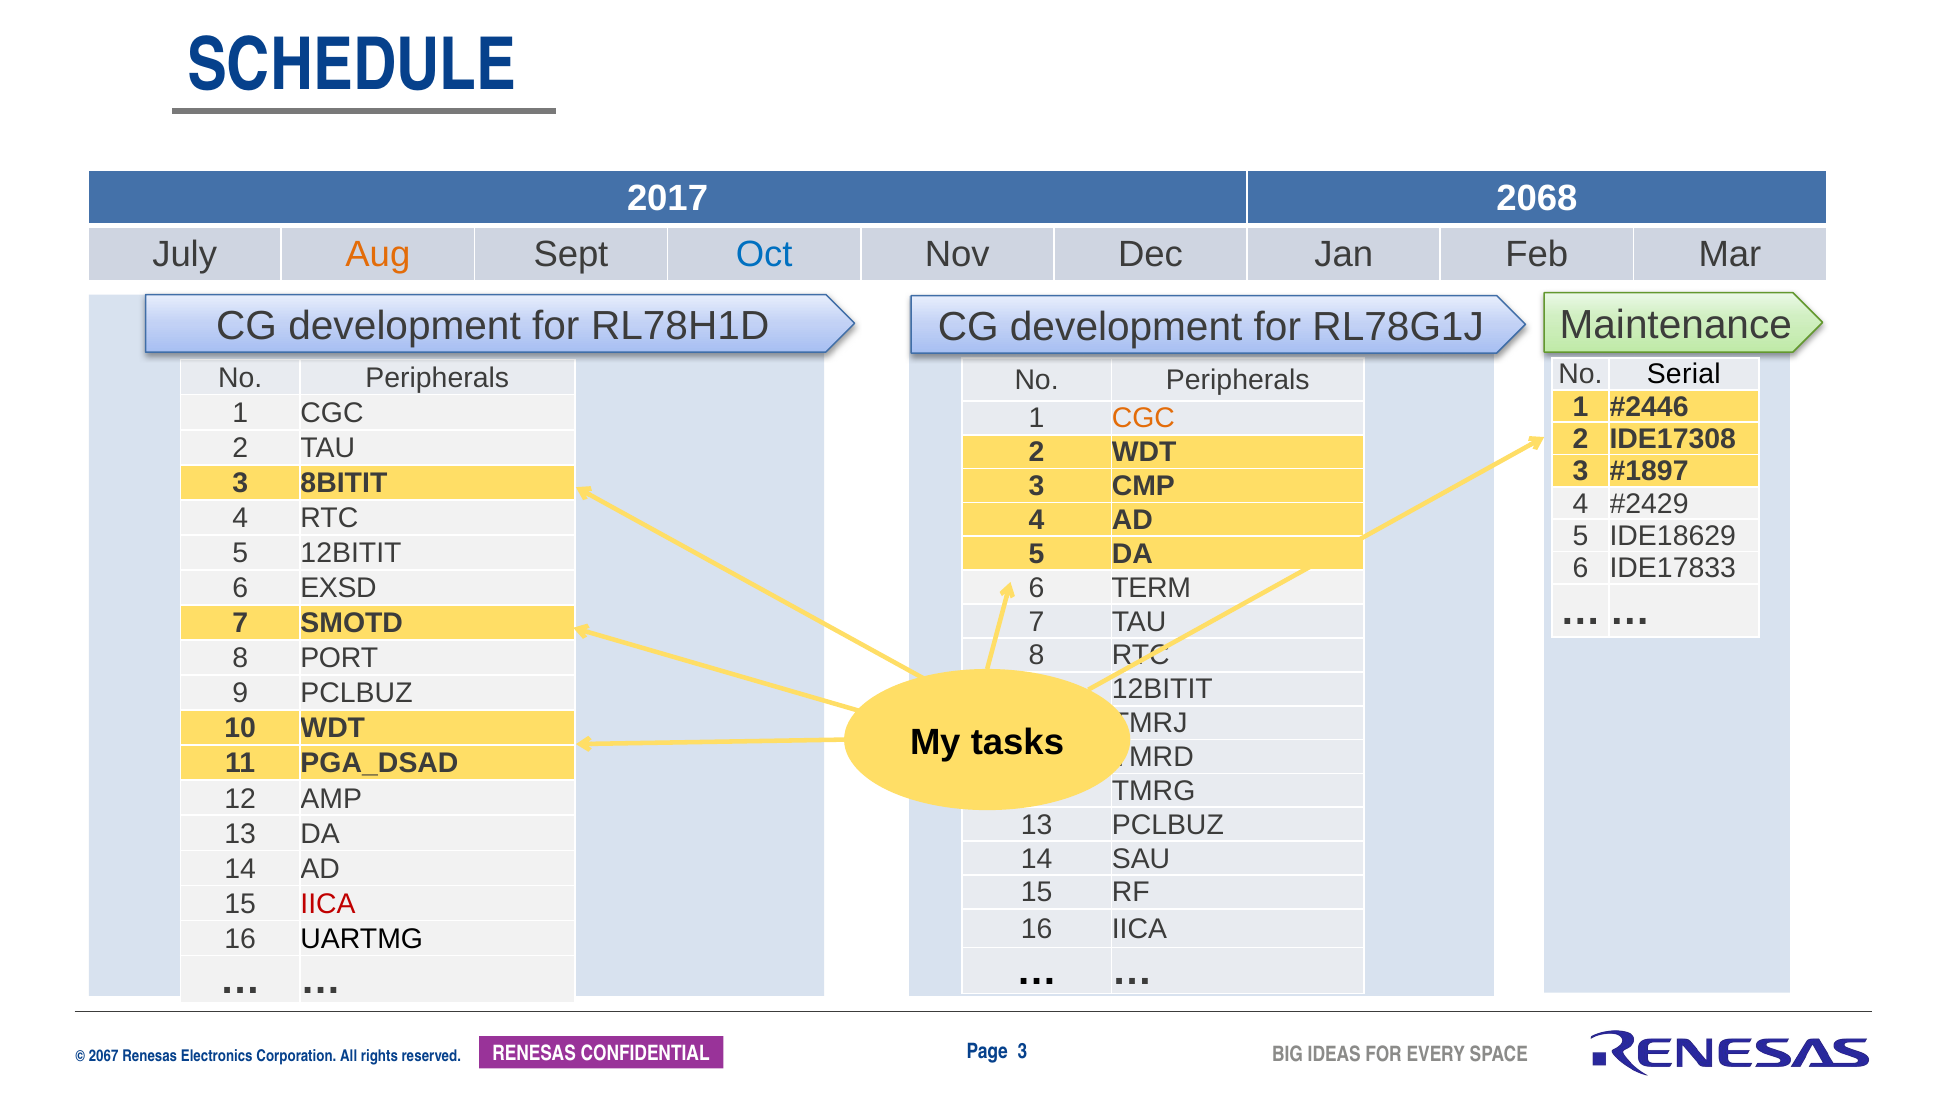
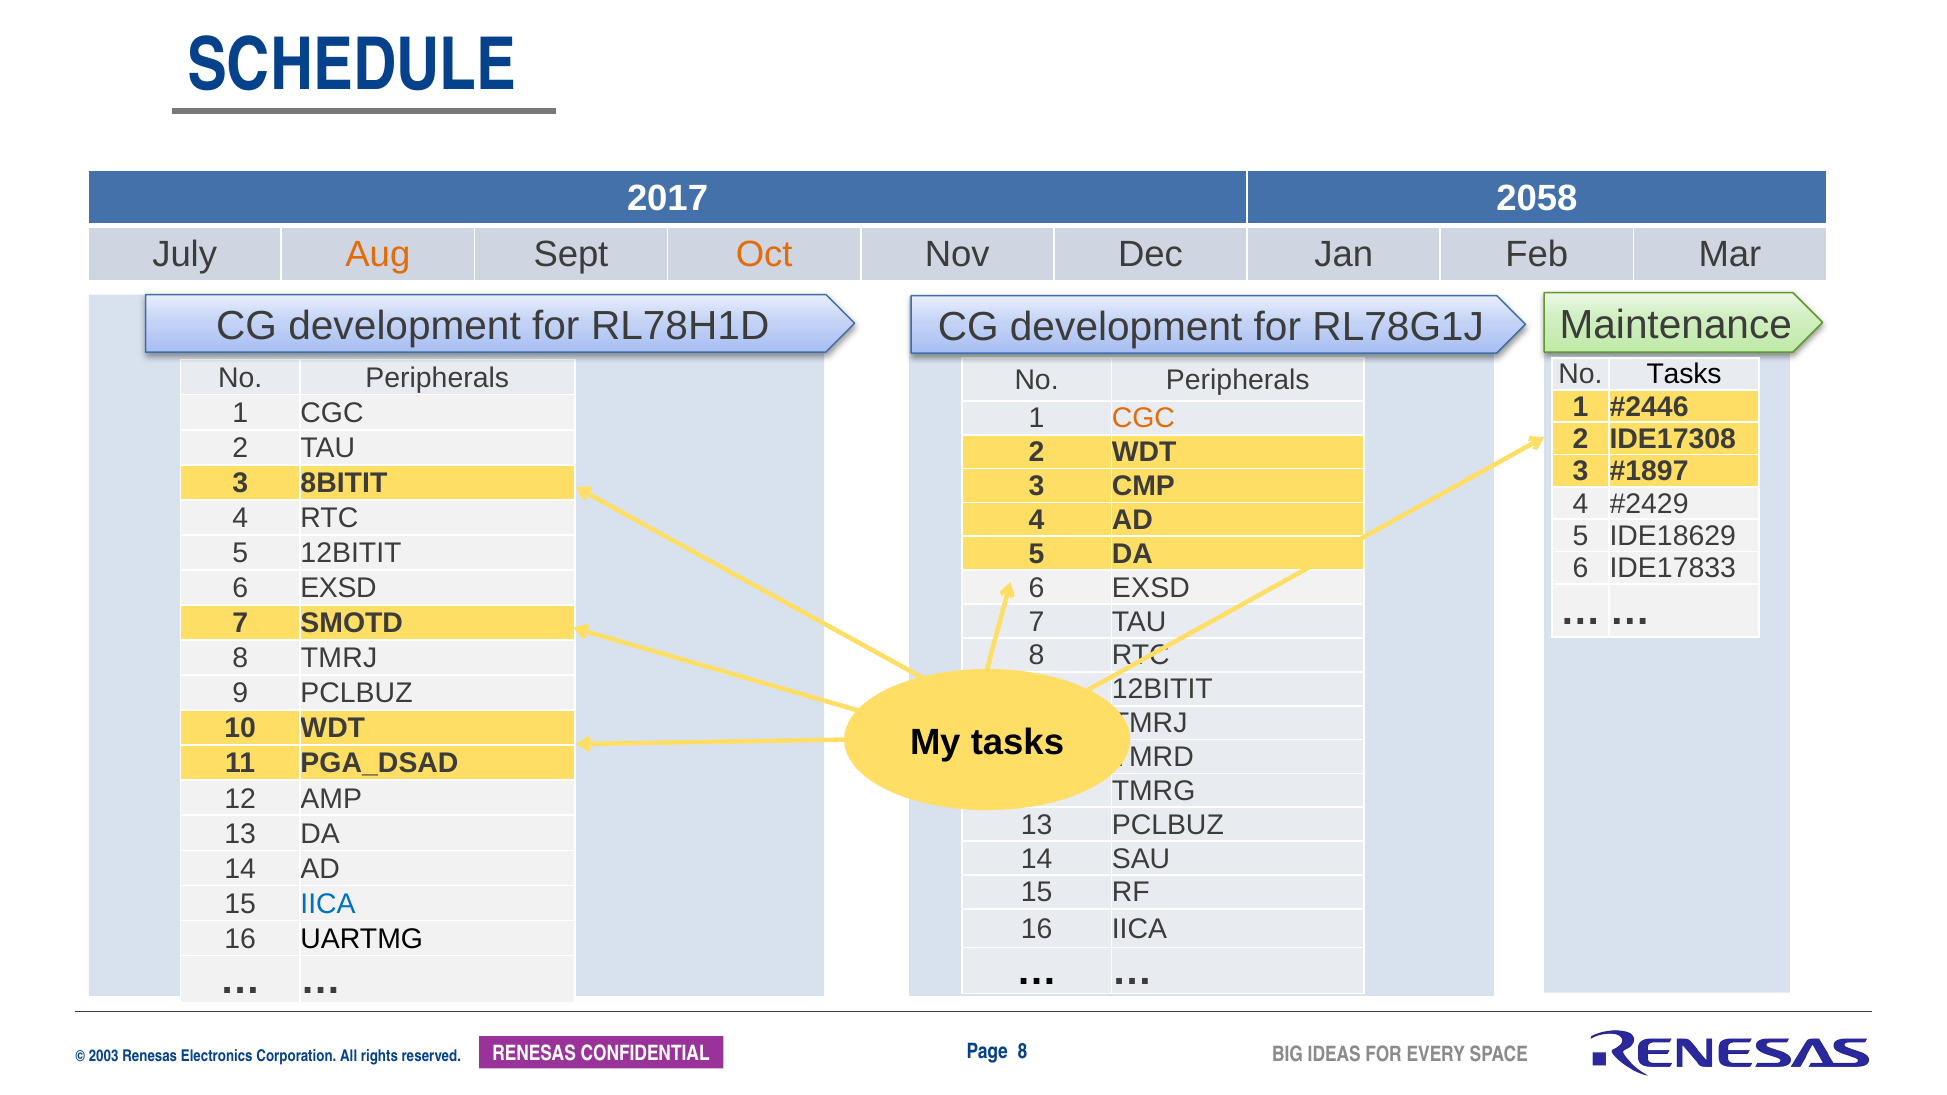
2068: 2068 -> 2058
Oct colour: blue -> orange
No Serial: Serial -> Tasks
TERM at (1151, 588): TERM -> EXSD
8 PORT: PORT -> TMRJ
IICA at (328, 904) colour: red -> blue
Page 3: 3 -> 8
2067: 2067 -> 2003
